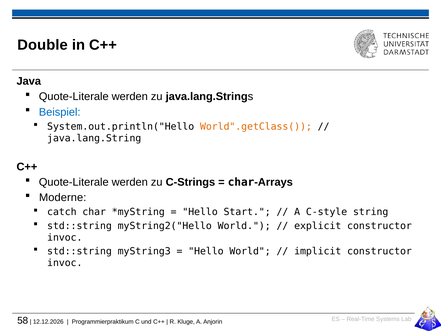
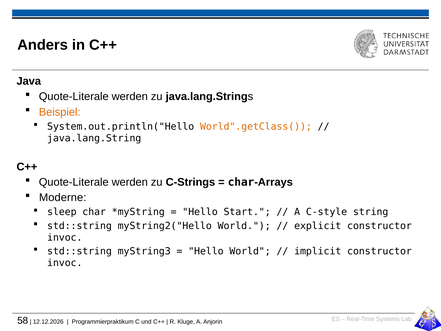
Double: Double -> Anders
Beispiel colour: blue -> orange
catch: catch -> sleep
